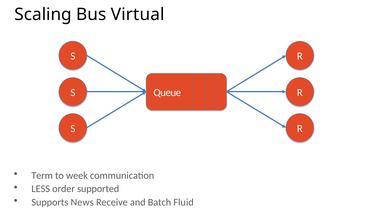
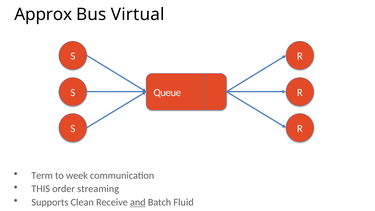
Scaling: Scaling -> Approx
LESS: LESS -> THIS
supported: supported -> streaming
News: News -> Clean
and underline: none -> present
